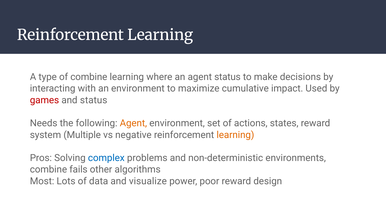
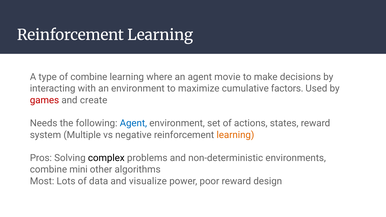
agent status: status -> movie
impact: impact -> factors
and status: status -> create
Agent at (133, 123) colour: orange -> blue
complex colour: blue -> black
fails: fails -> mini
